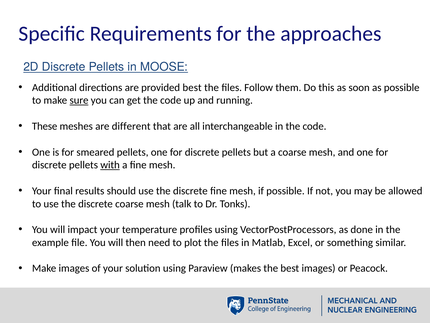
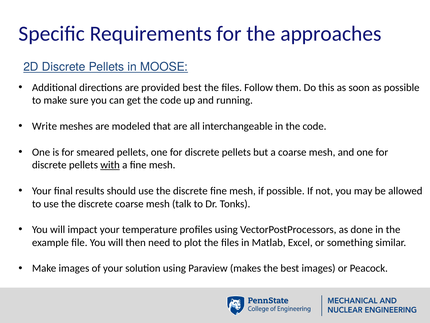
sure underline: present -> none
These: These -> Write
different: different -> modeled
